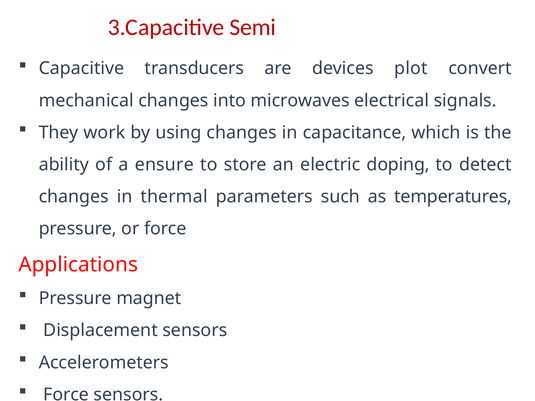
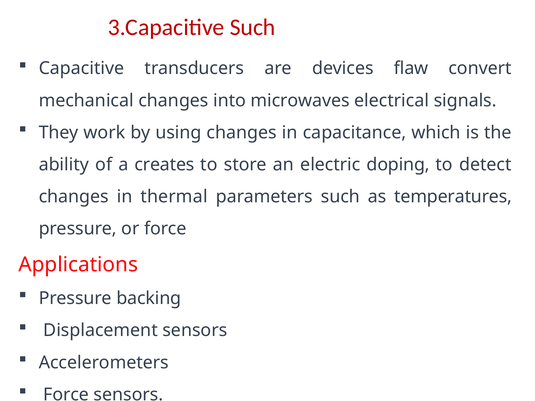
3.Capacitive Semi: Semi -> Such
plot: plot -> flaw
ensure: ensure -> creates
magnet: magnet -> backing
